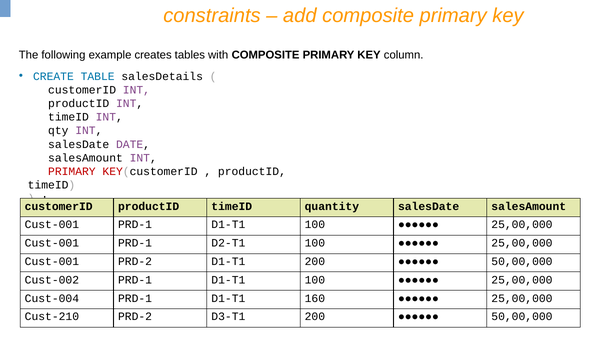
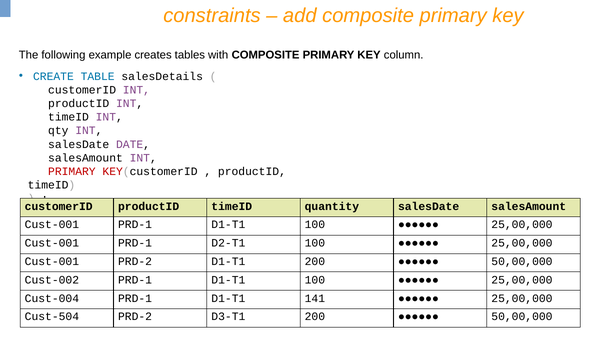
160: 160 -> 141
Cust-210: Cust-210 -> Cust-504
